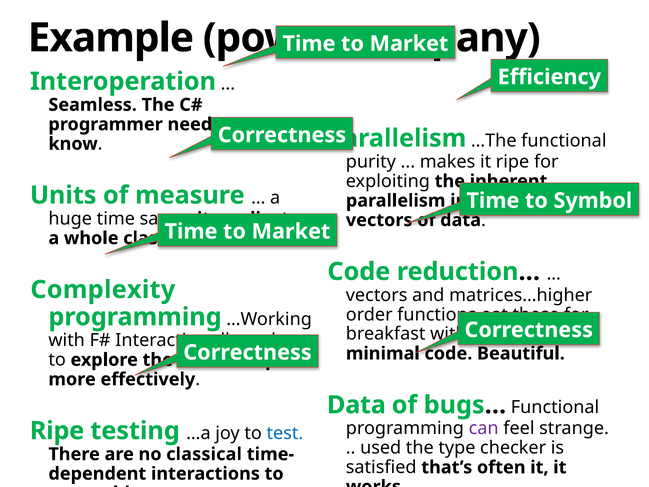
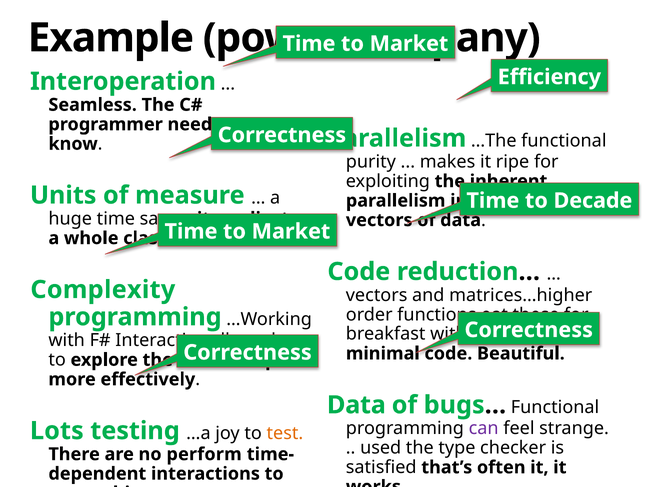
Symbol: Symbol -> Decade
Ripe at (57, 431): Ripe -> Lots
test colour: blue -> orange
classical: classical -> perform
